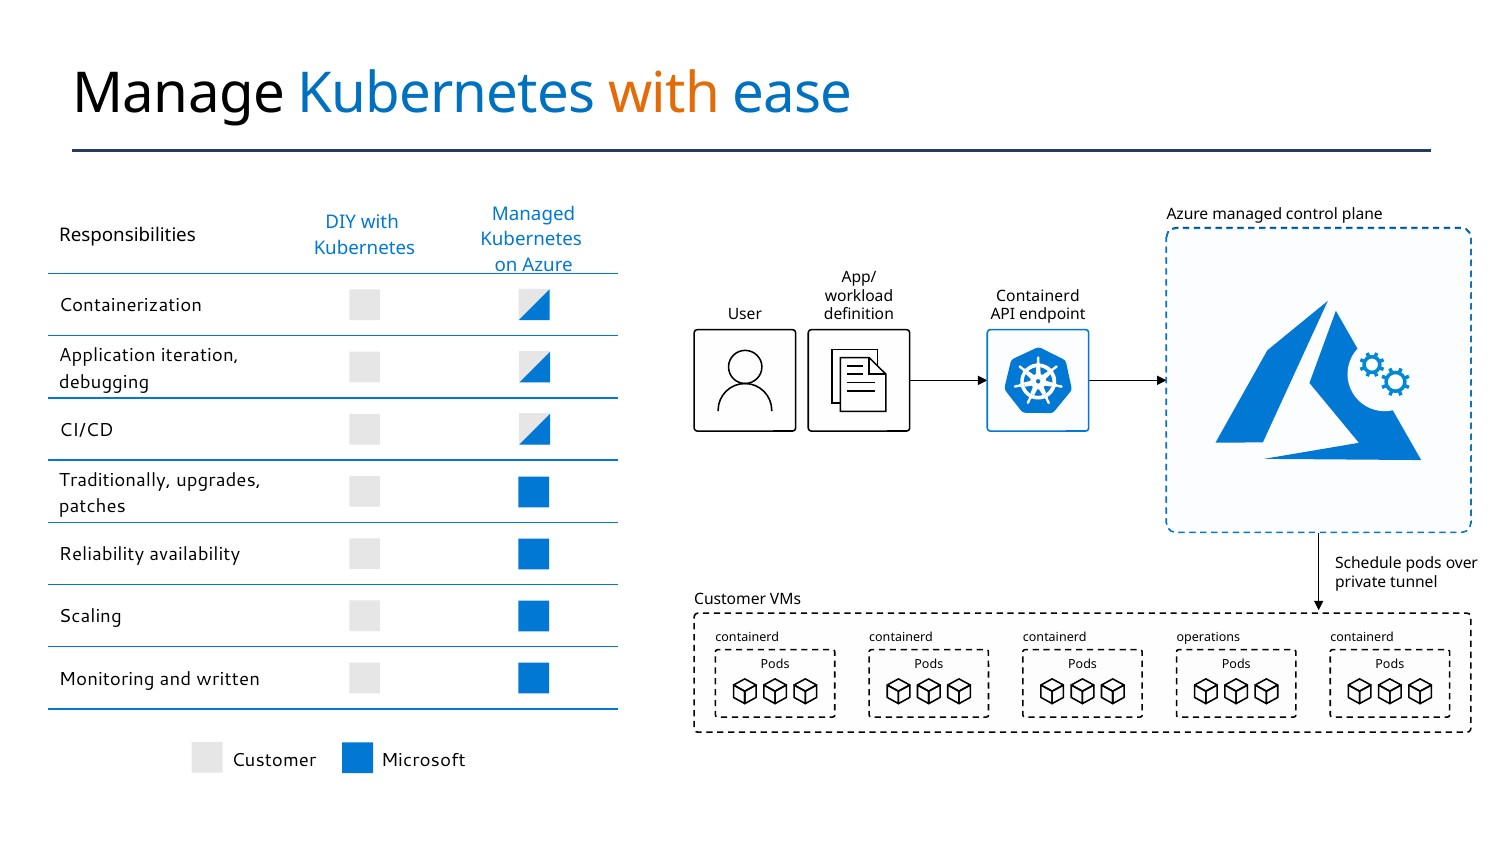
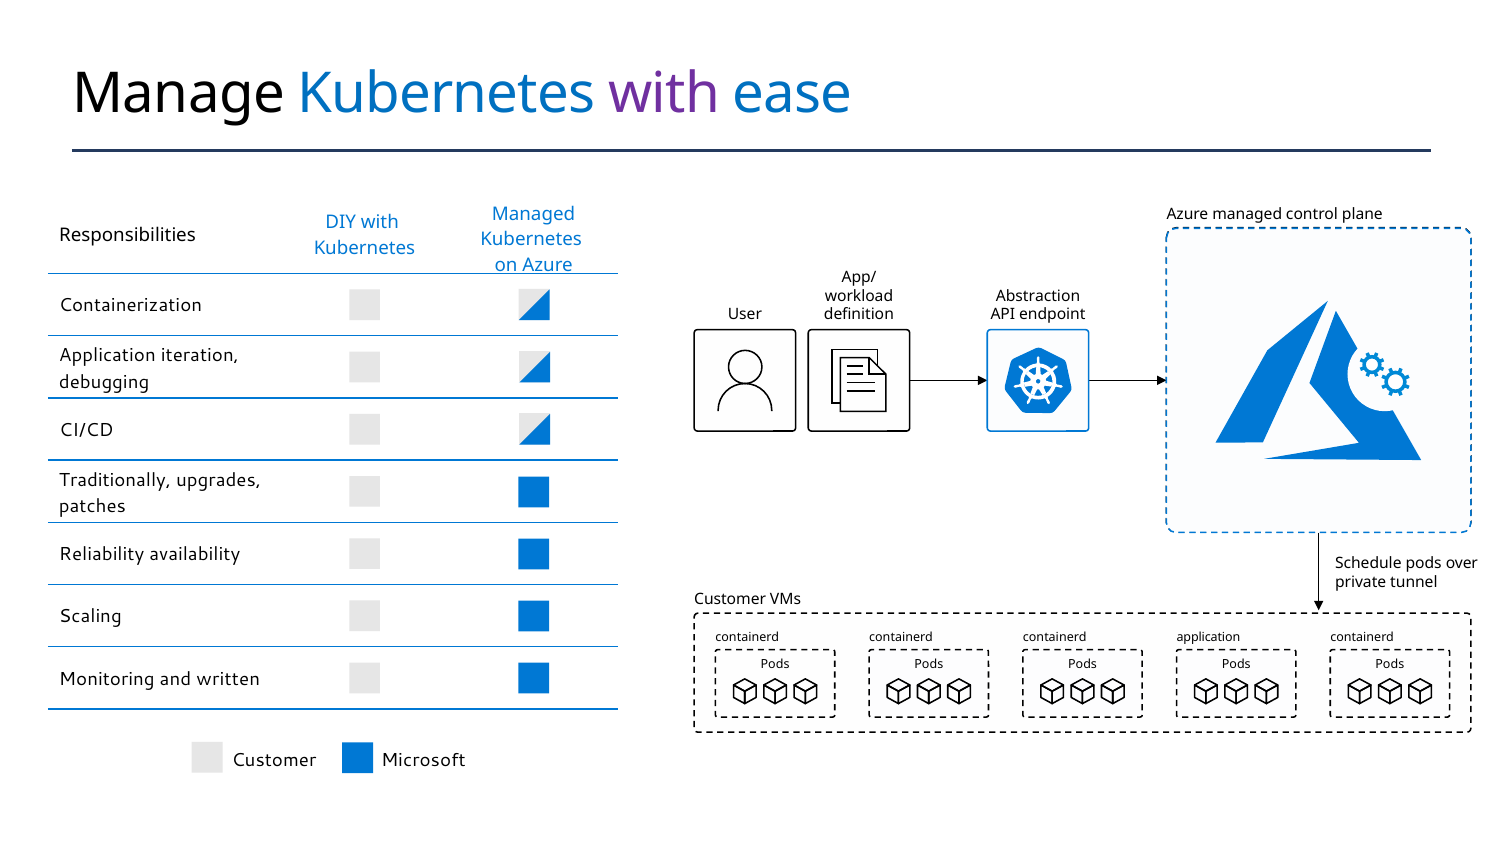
with at (664, 94) colour: orange -> purple
Containerd at (1038, 296): Containerd -> Abstraction
operations at (1208, 637): operations -> application
